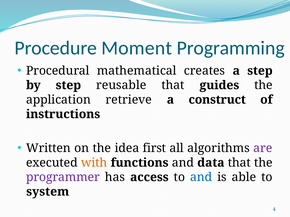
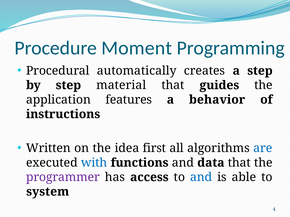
mathematical: mathematical -> automatically
reusable: reusable -> material
retrieve: retrieve -> features
construct: construct -> behavior
are colour: purple -> blue
with colour: orange -> blue
